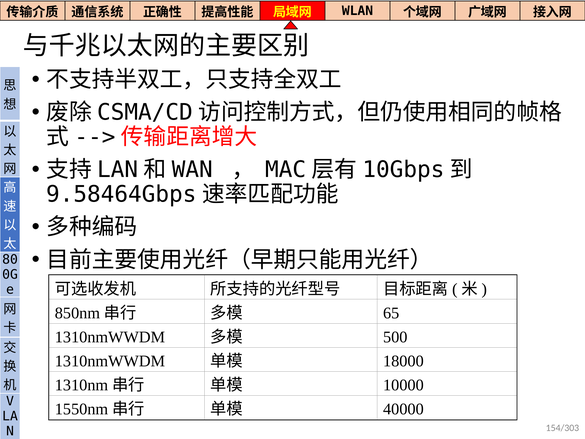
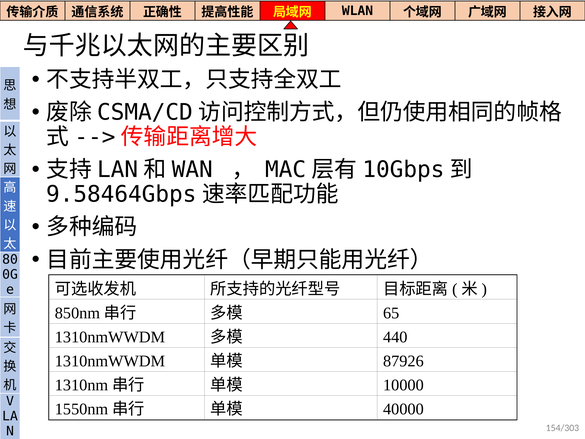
500: 500 -> 440
18000: 18000 -> 87926
